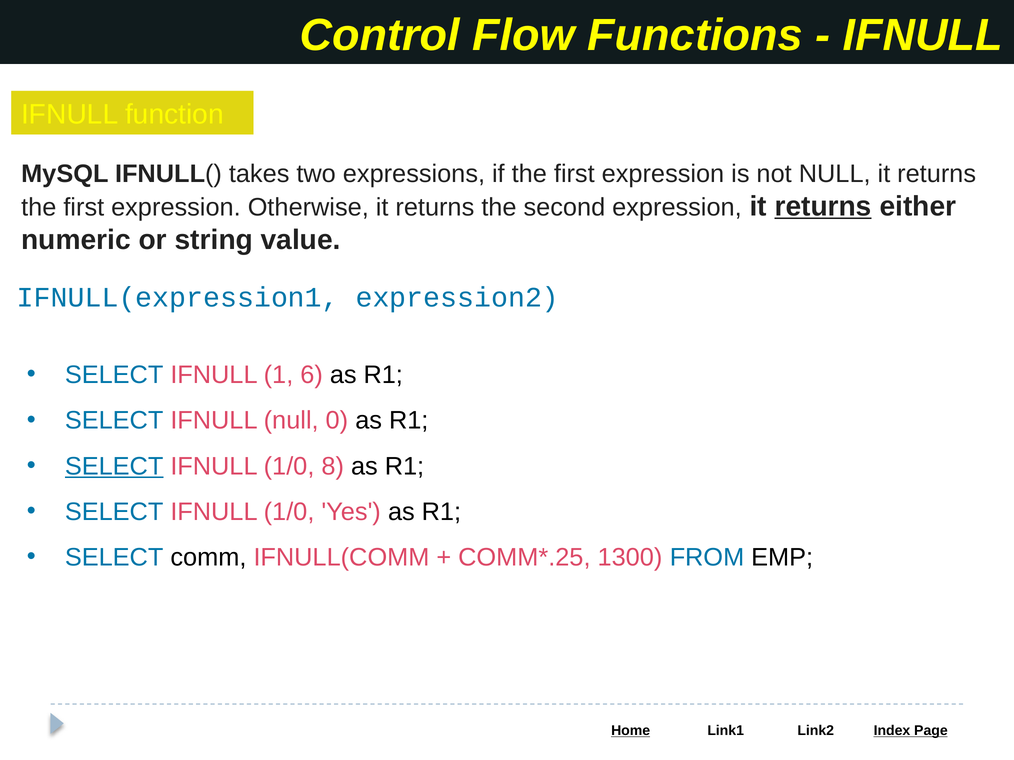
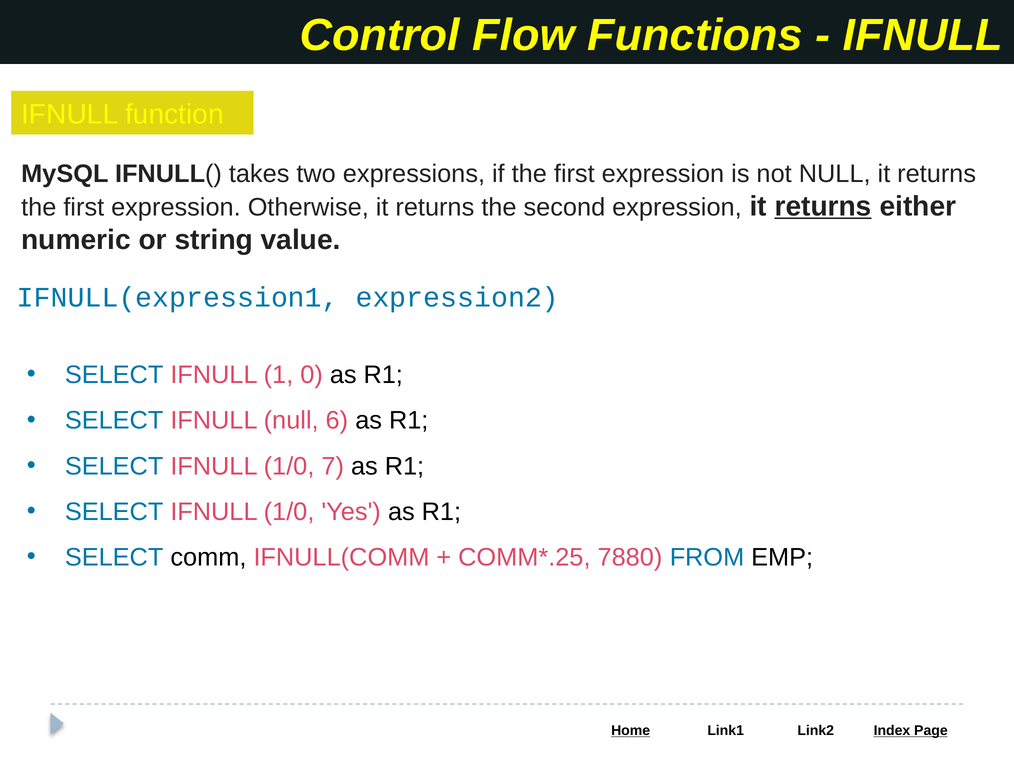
6: 6 -> 0
0: 0 -> 6
SELECT at (114, 466) underline: present -> none
8: 8 -> 7
1300: 1300 -> 7880
